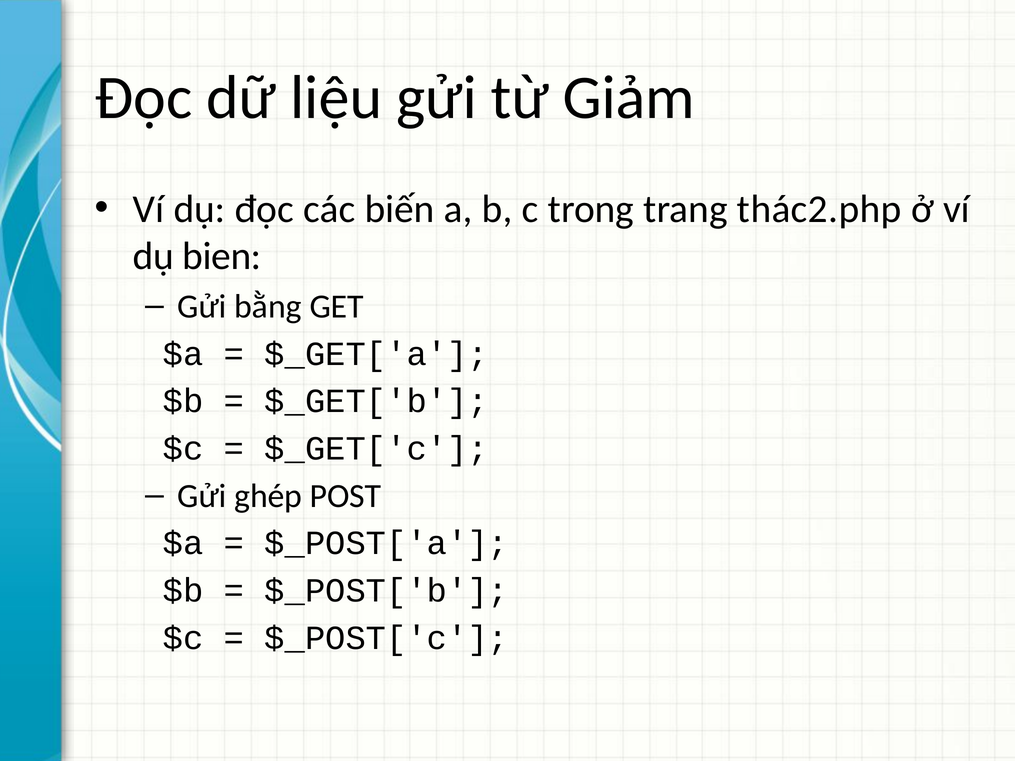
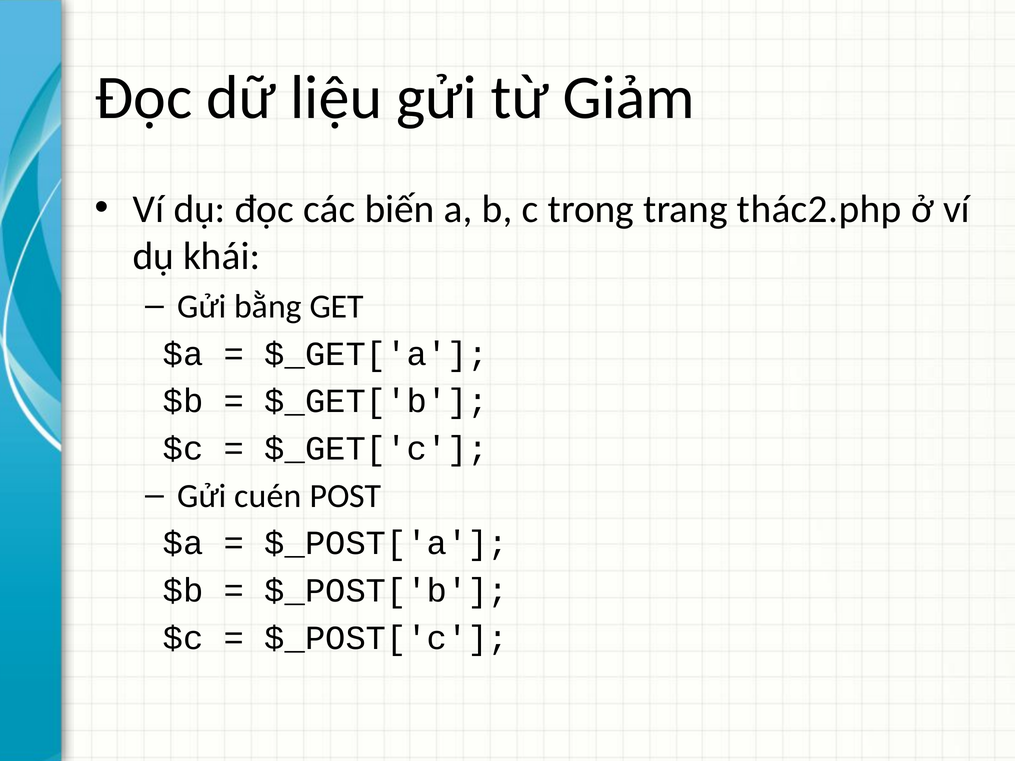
bien: bien -> khái
ghép: ghép -> cuén
